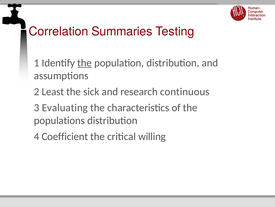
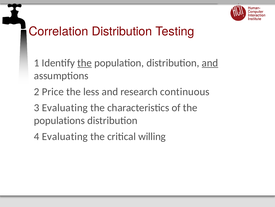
Correlation Summaries: Summaries -> Distribution
and at (210, 63) underline: none -> present
Least: Least -> Price
sick: sick -> less
4 Coefficient: Coefficient -> Evaluating
